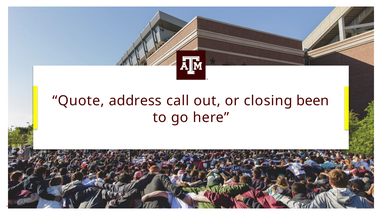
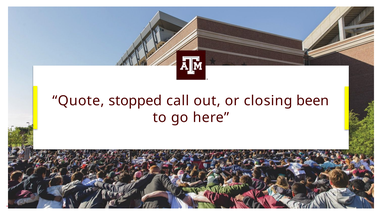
address: address -> stopped
